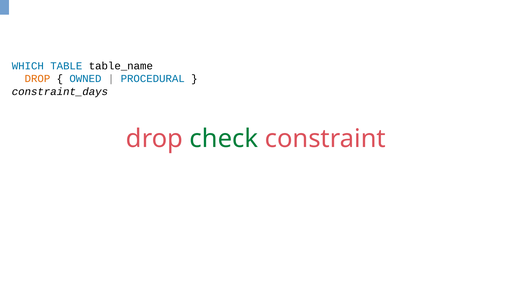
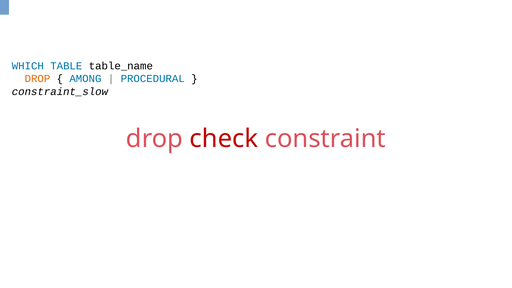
OWNED: OWNED -> AMONG
constraint_days: constraint_days -> constraint_slow
check colour: green -> red
